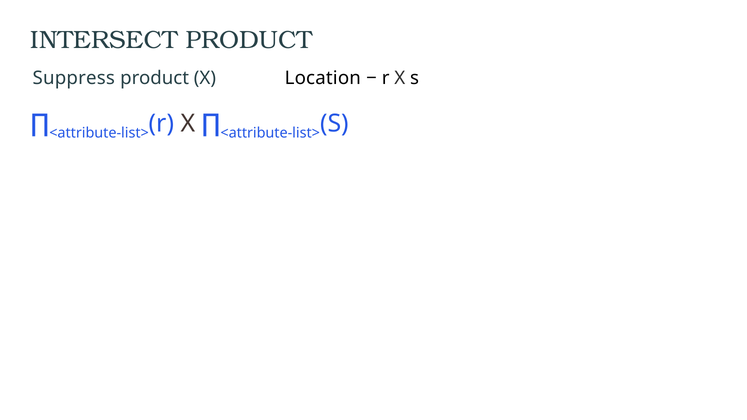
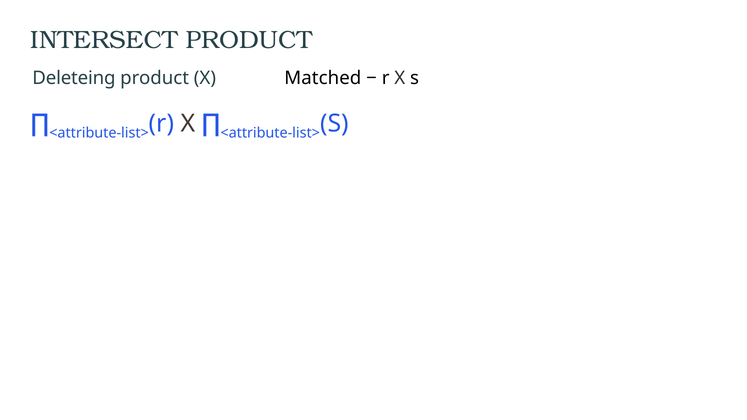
Suppress: Suppress -> Deleteing
Location: Location -> Matched
